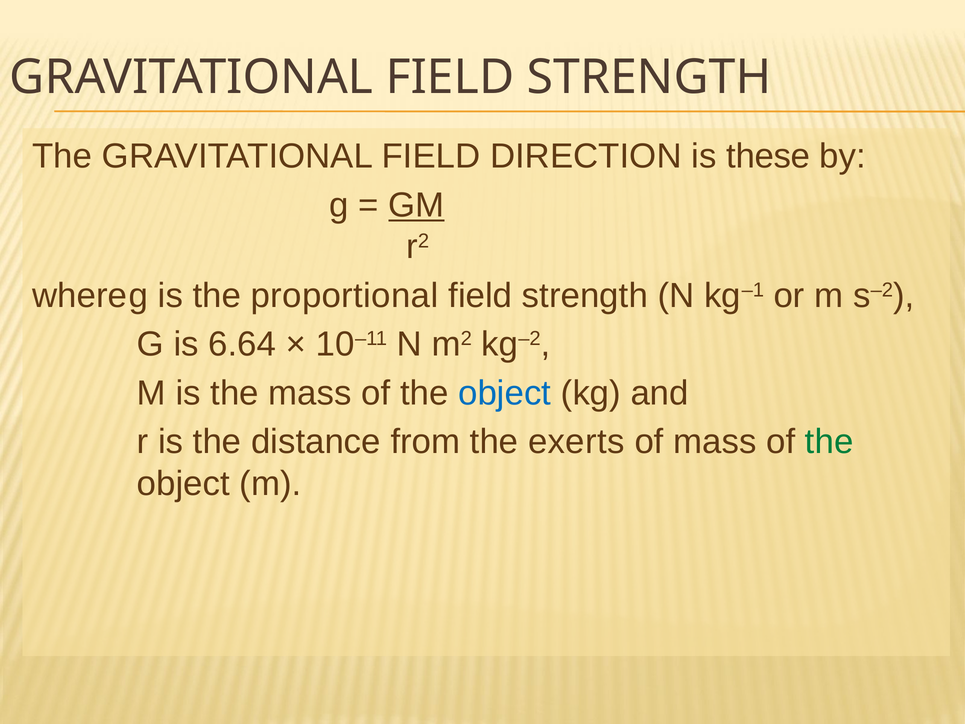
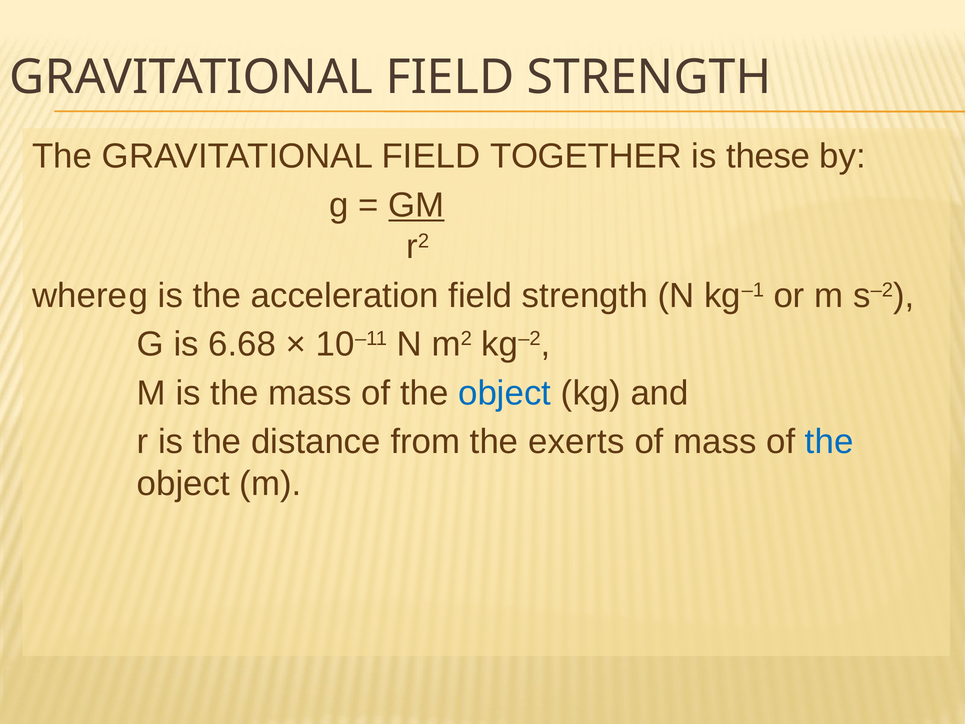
DIRECTION: DIRECTION -> TOGETHER
proportional: proportional -> acceleration
6.64: 6.64 -> 6.68
the at (829, 442) colour: green -> blue
